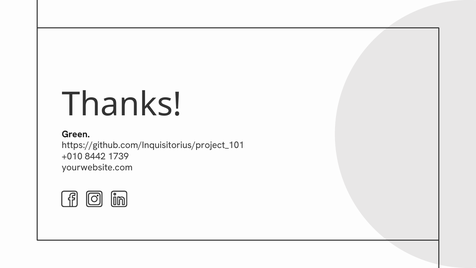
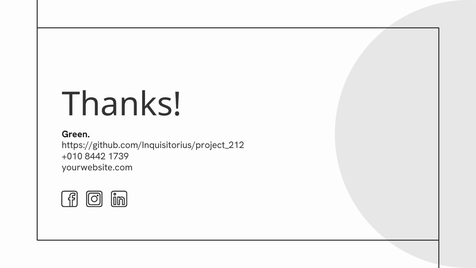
https://github.com/Inquisitorius/project_101: https://github.com/Inquisitorius/project_101 -> https://github.com/Inquisitorius/project_212
